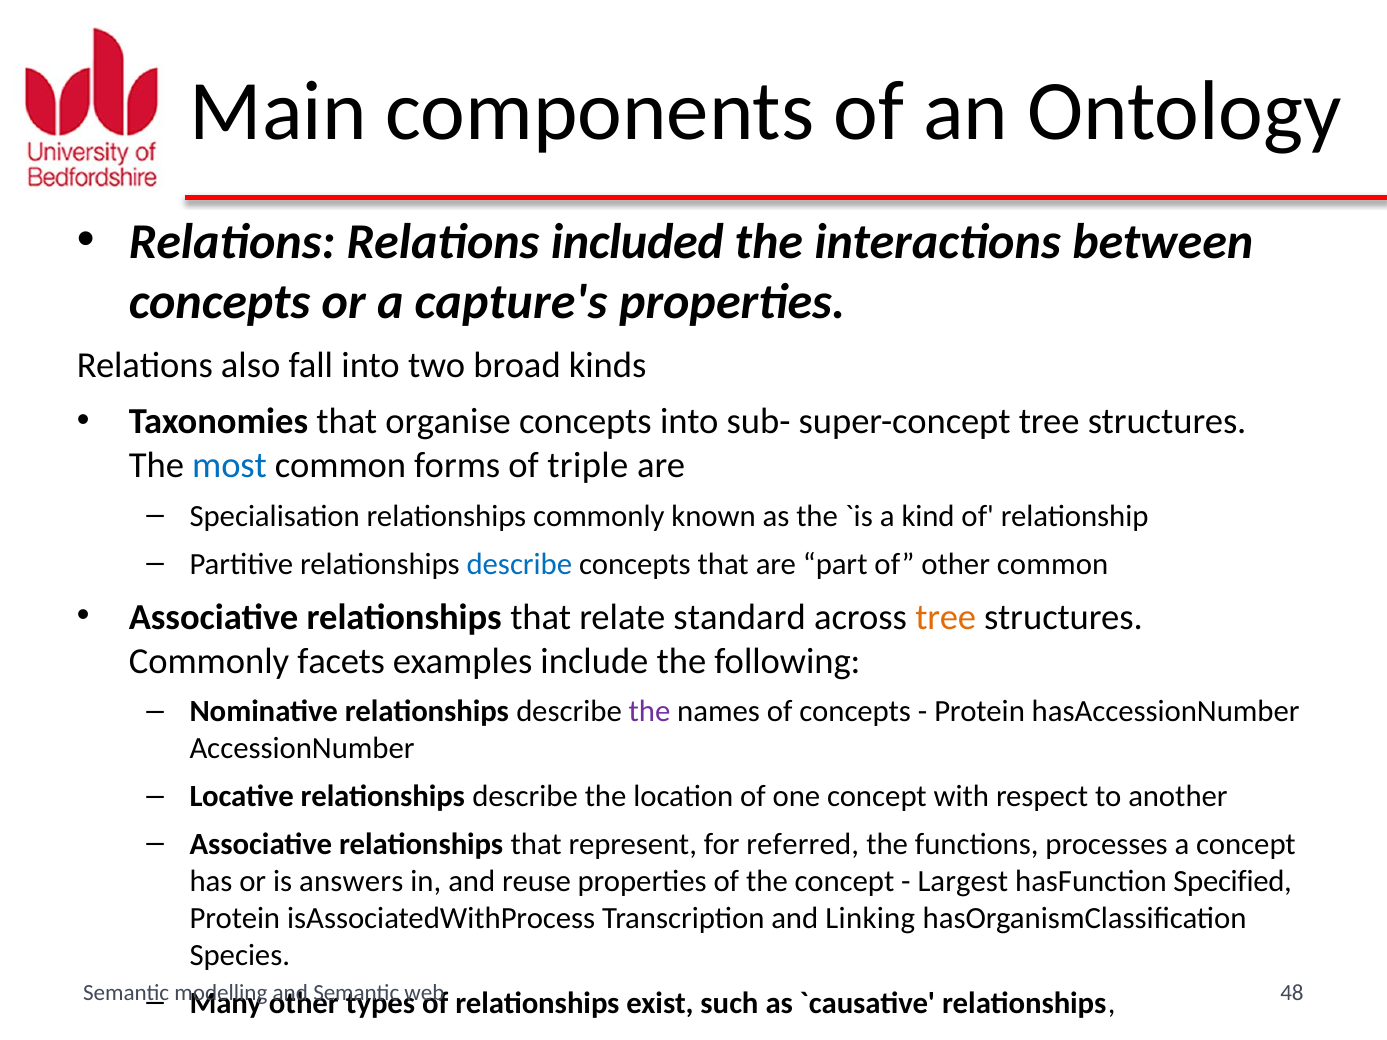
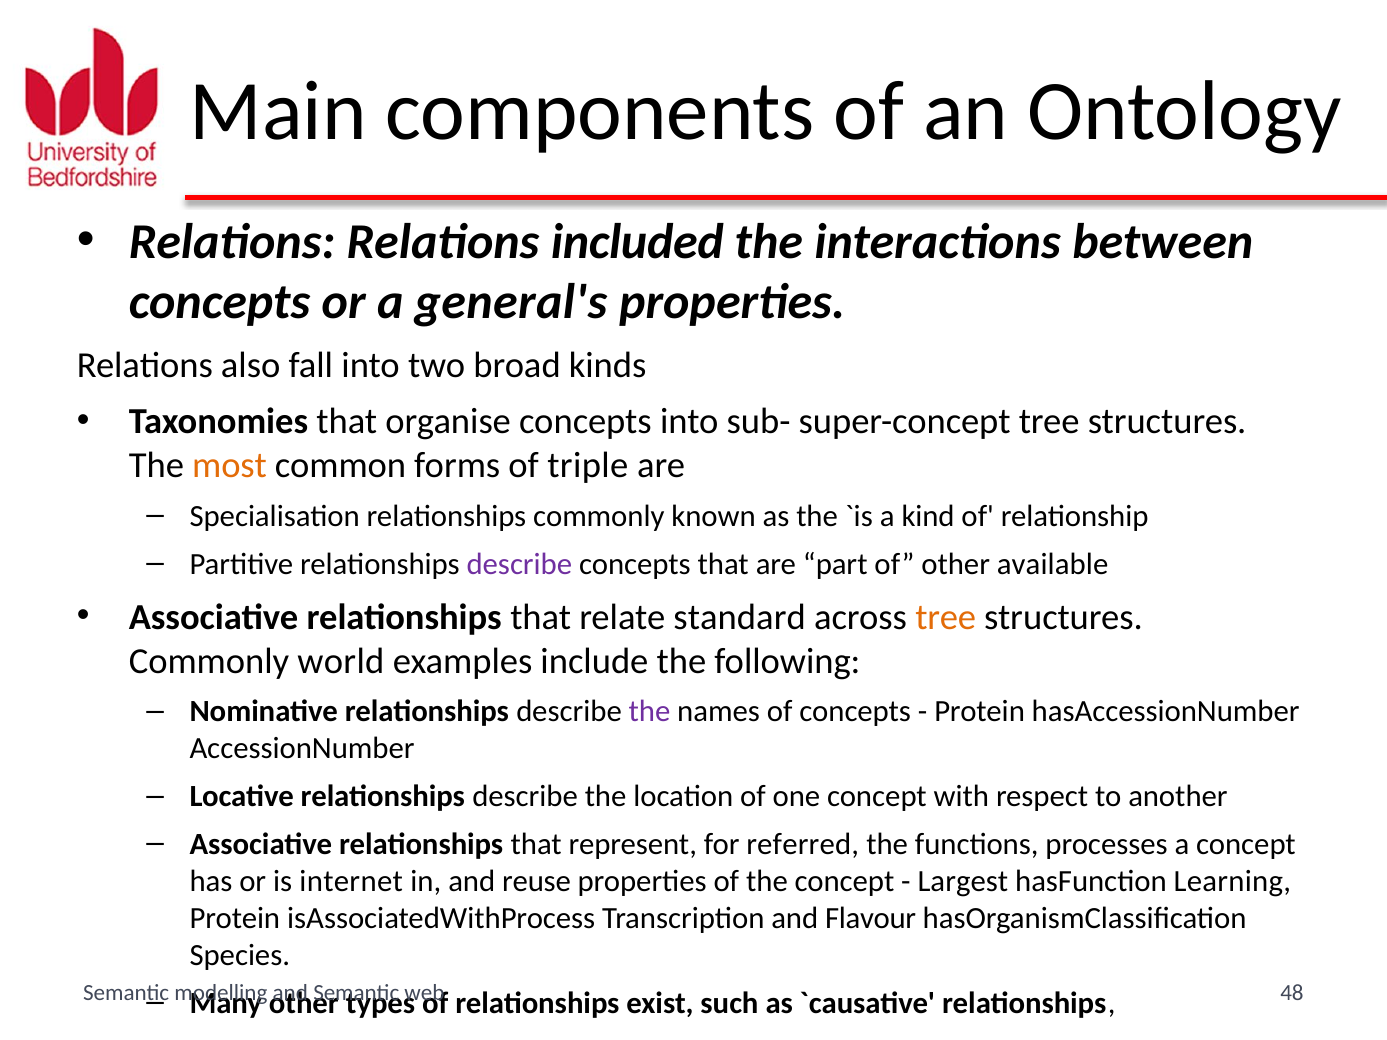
capture's: capture's -> general's
most colour: blue -> orange
describe at (519, 564) colour: blue -> purple
other common: common -> available
facets: facets -> world
answers: answers -> internet
Specified: Specified -> Learning
Linking: Linking -> Flavour
